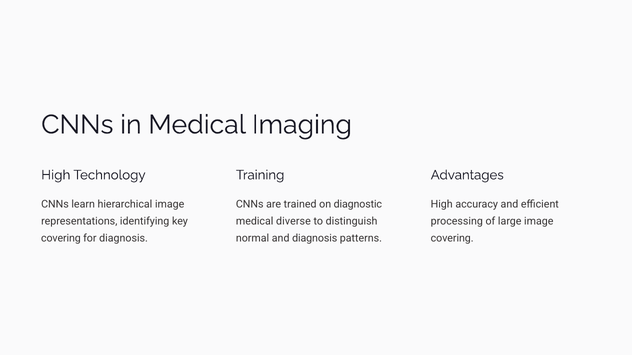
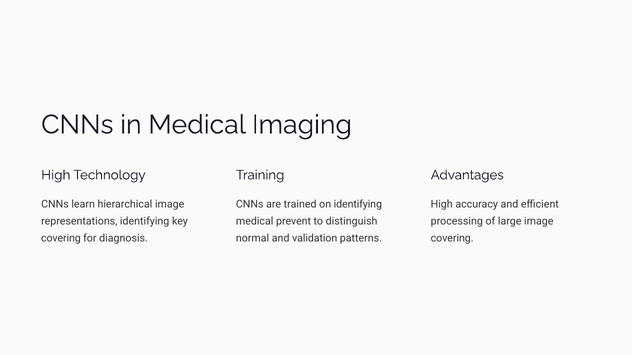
on diagnostic: diagnostic -> identifying
diverse: diverse -> prevent
and diagnosis: diagnosis -> validation
